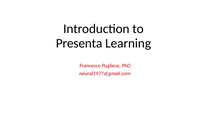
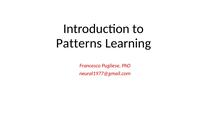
Presenta: Presenta -> Patterns
